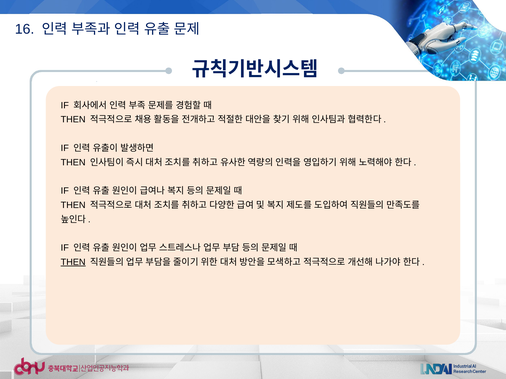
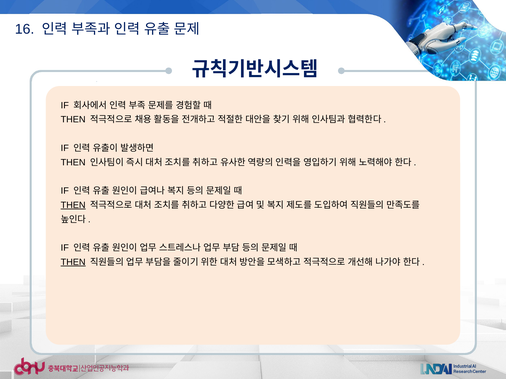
THEN at (73, 205) underline: none -> present
